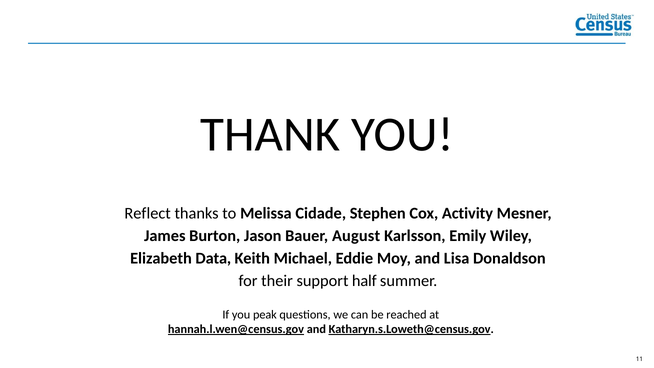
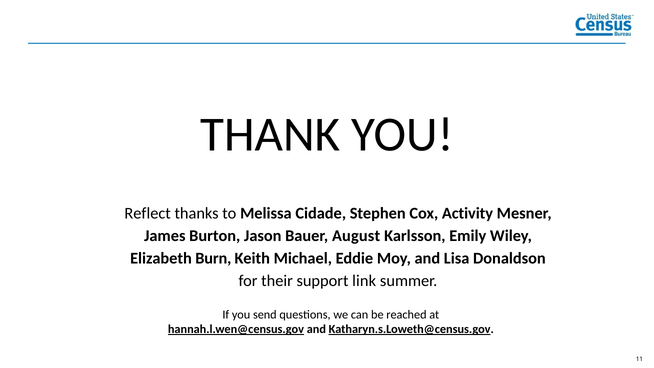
Data: Data -> Burn
half: half -> link
peak: peak -> send
